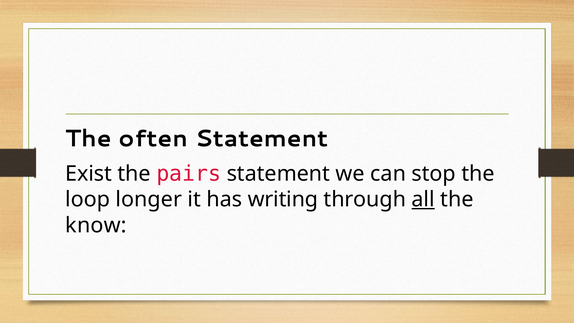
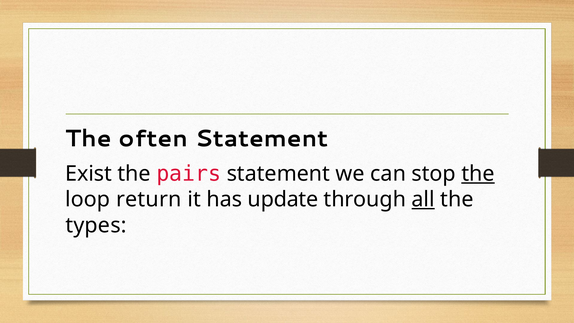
the at (478, 174) underline: none -> present
longer: longer -> return
writing: writing -> update
know: know -> types
